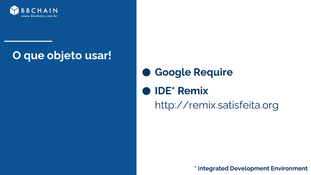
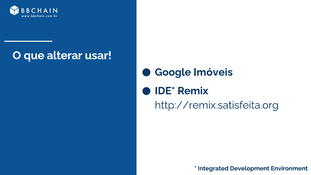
objeto: objeto -> alterar
Require: Require -> Imóveis
